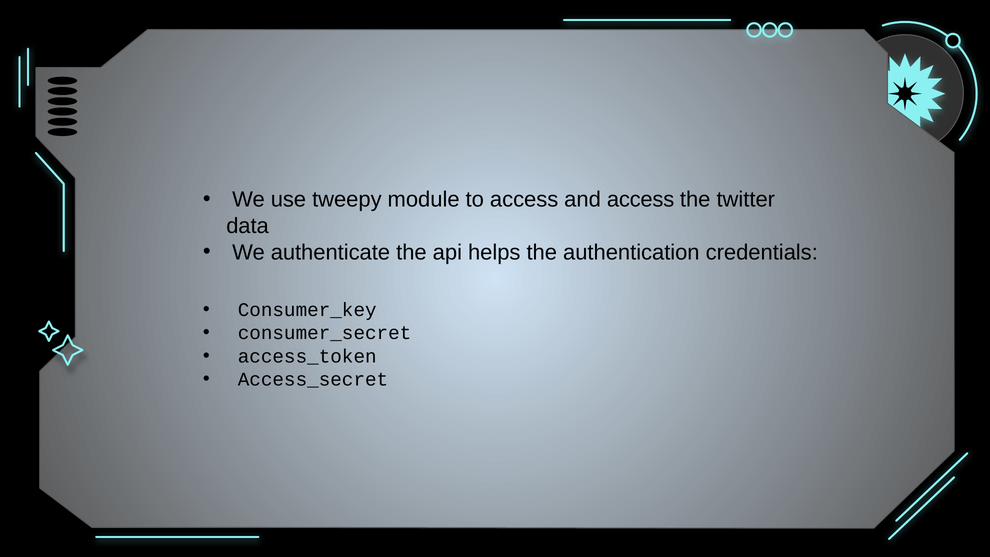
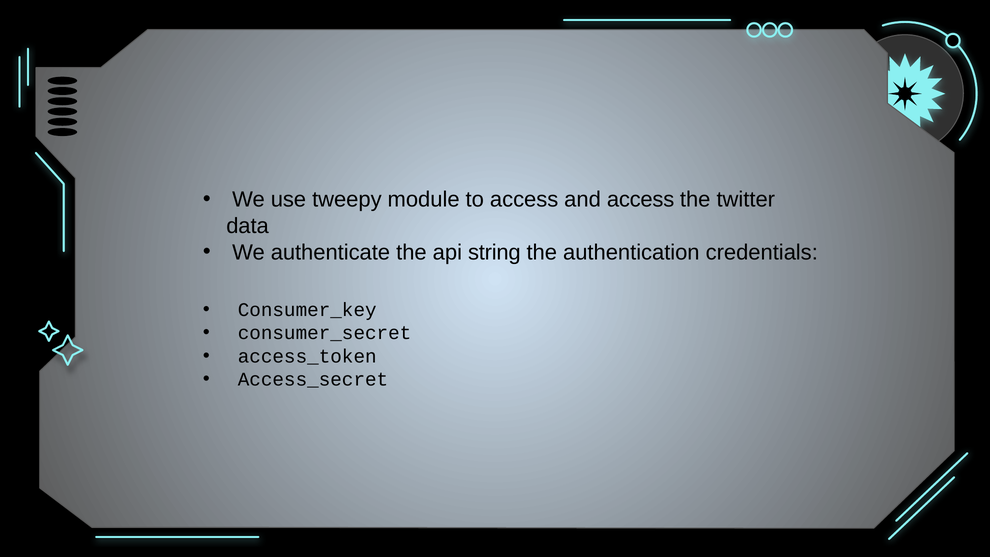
helps: helps -> string
